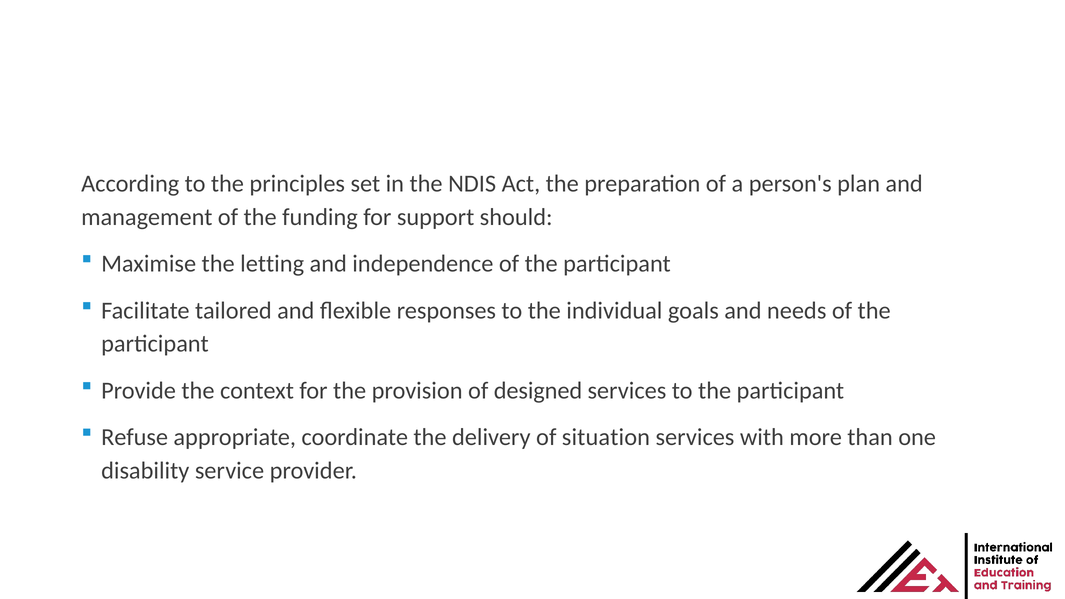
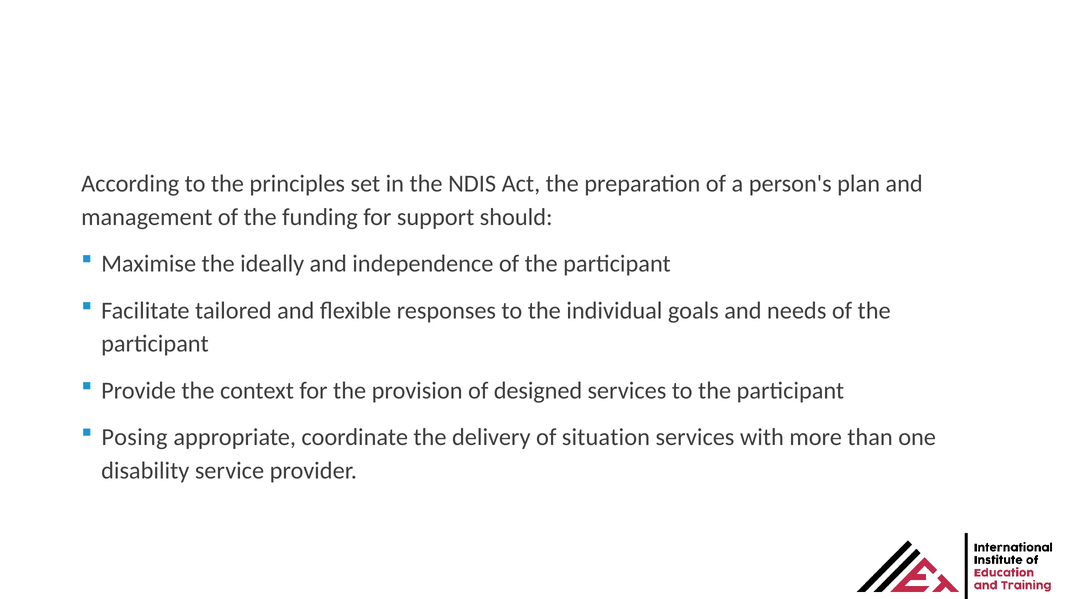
letting: letting -> ideally
Refuse: Refuse -> Posing
